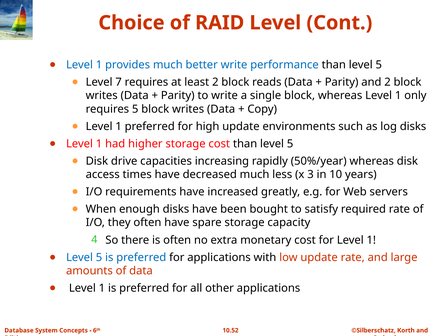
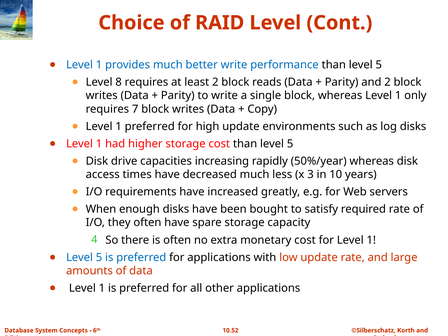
7: 7 -> 8
requires 5: 5 -> 7
